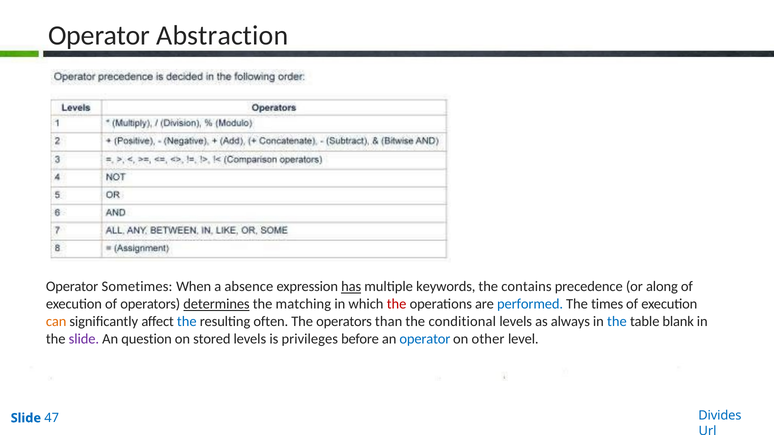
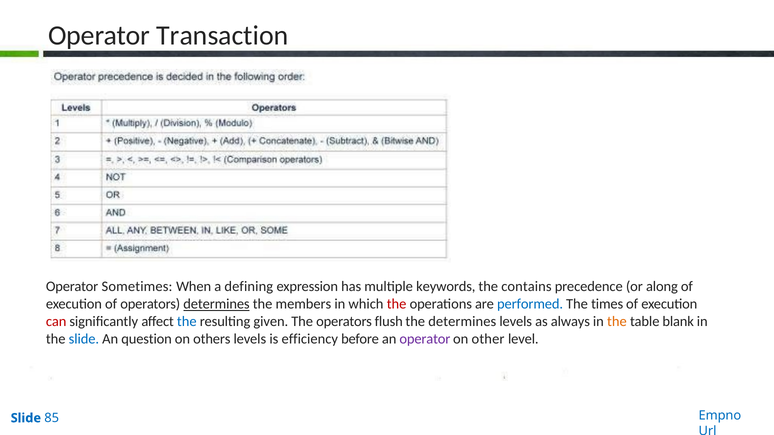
Abstraction: Abstraction -> Transaction
absence: absence -> defining
has underline: present -> none
matching: matching -> members
can colour: orange -> red
often: often -> given
than: than -> flush
the conditional: conditional -> determines
the at (617, 322) colour: blue -> orange
slide at (84, 339) colour: purple -> blue
stored: stored -> others
privileges: privileges -> efficiency
operator at (425, 339) colour: blue -> purple
Divides: Divides -> Empno
47: 47 -> 85
